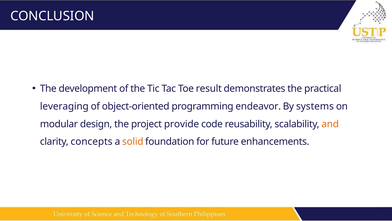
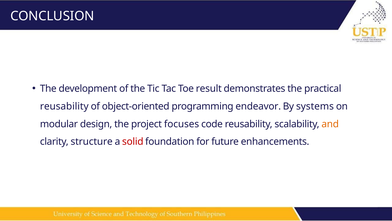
leveraging at (64, 106): leveraging -> reusability
provide: provide -> focuses
concepts: concepts -> structure
solid colour: orange -> red
